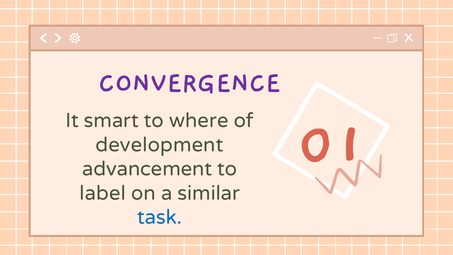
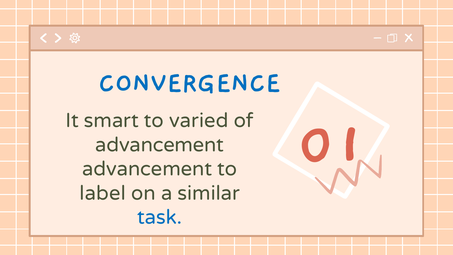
CONVERGENCE colour: purple -> blue
where: where -> varied
development at (159, 145): development -> advancement
